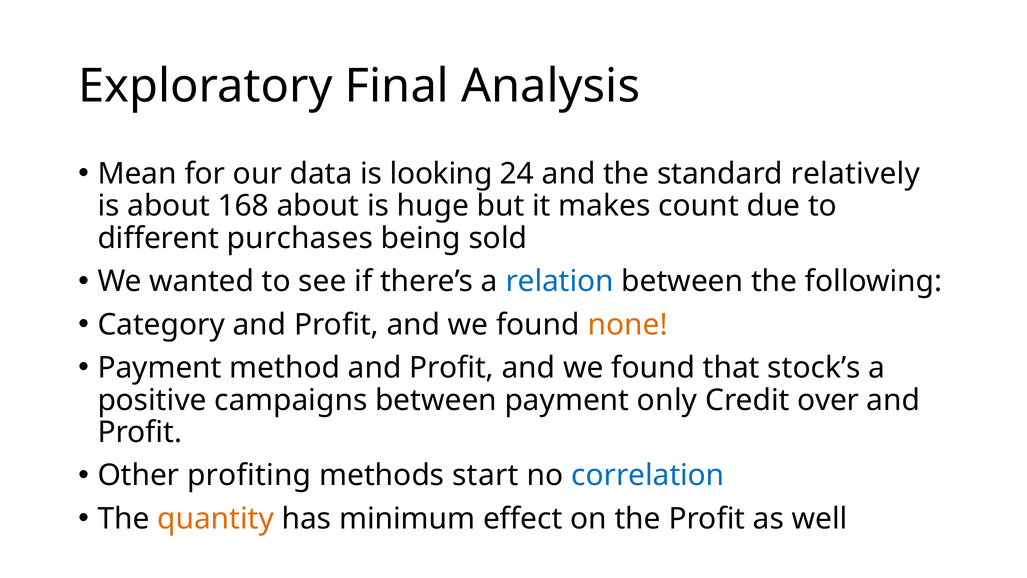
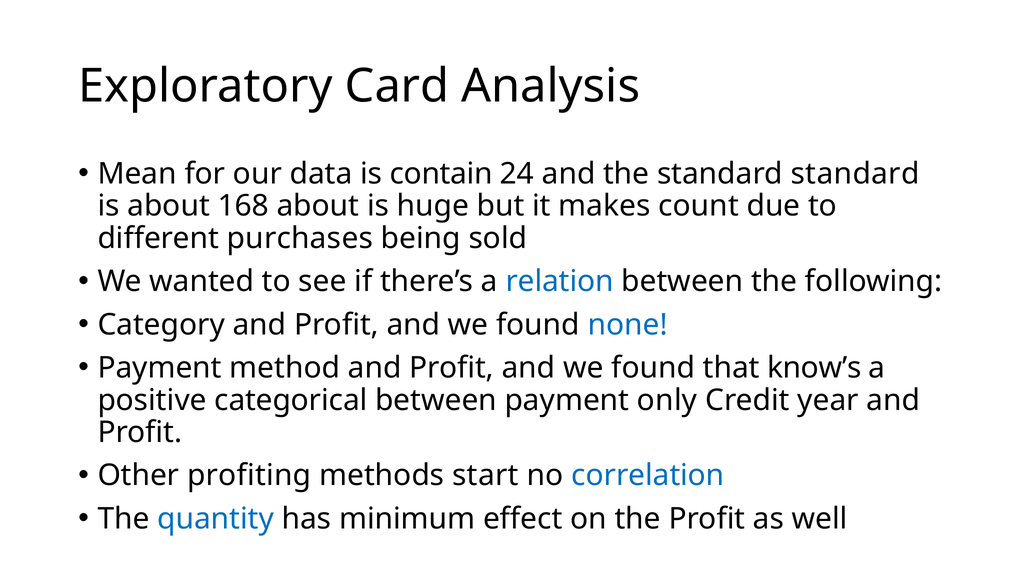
Final: Final -> Card
looking: looking -> contain
standard relatively: relatively -> standard
none colour: orange -> blue
stock’s: stock’s -> know’s
campaigns: campaigns -> categorical
over: over -> year
quantity colour: orange -> blue
